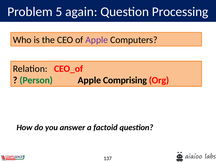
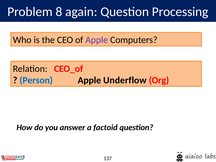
5: 5 -> 8
Person colour: green -> blue
Comprising: Comprising -> Underflow
